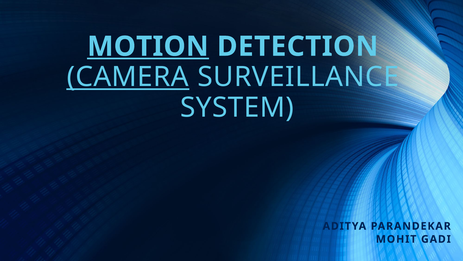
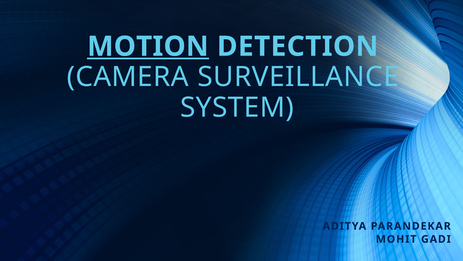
CAMERA underline: present -> none
